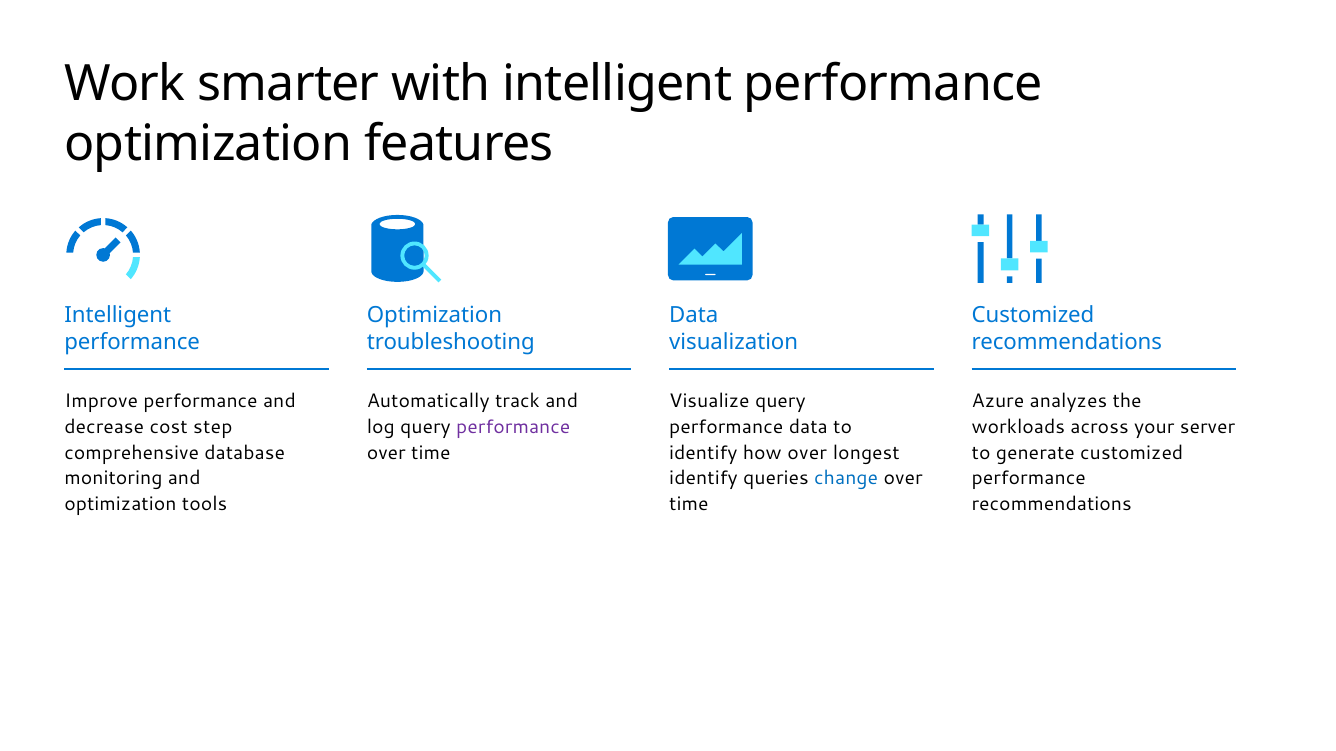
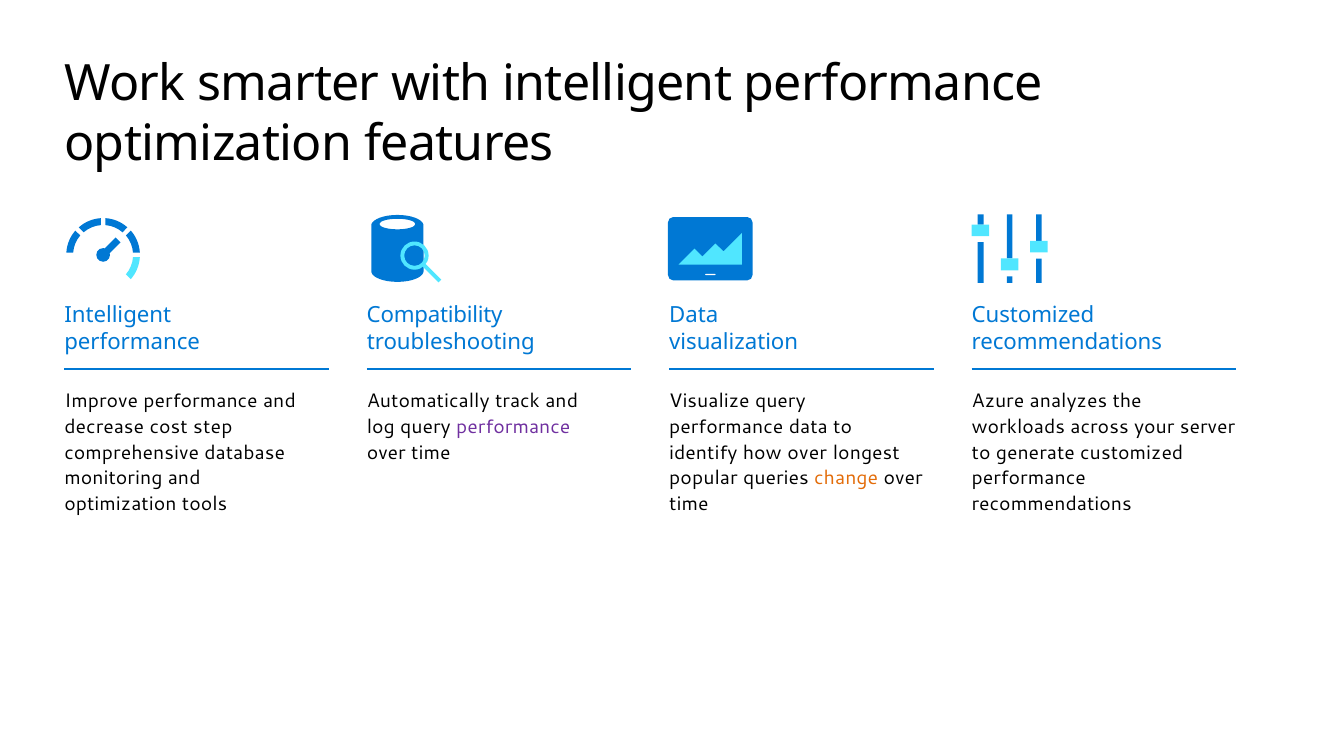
Optimization at (434, 315): Optimization -> Compatibility
identify at (703, 479): identify -> popular
change colour: blue -> orange
